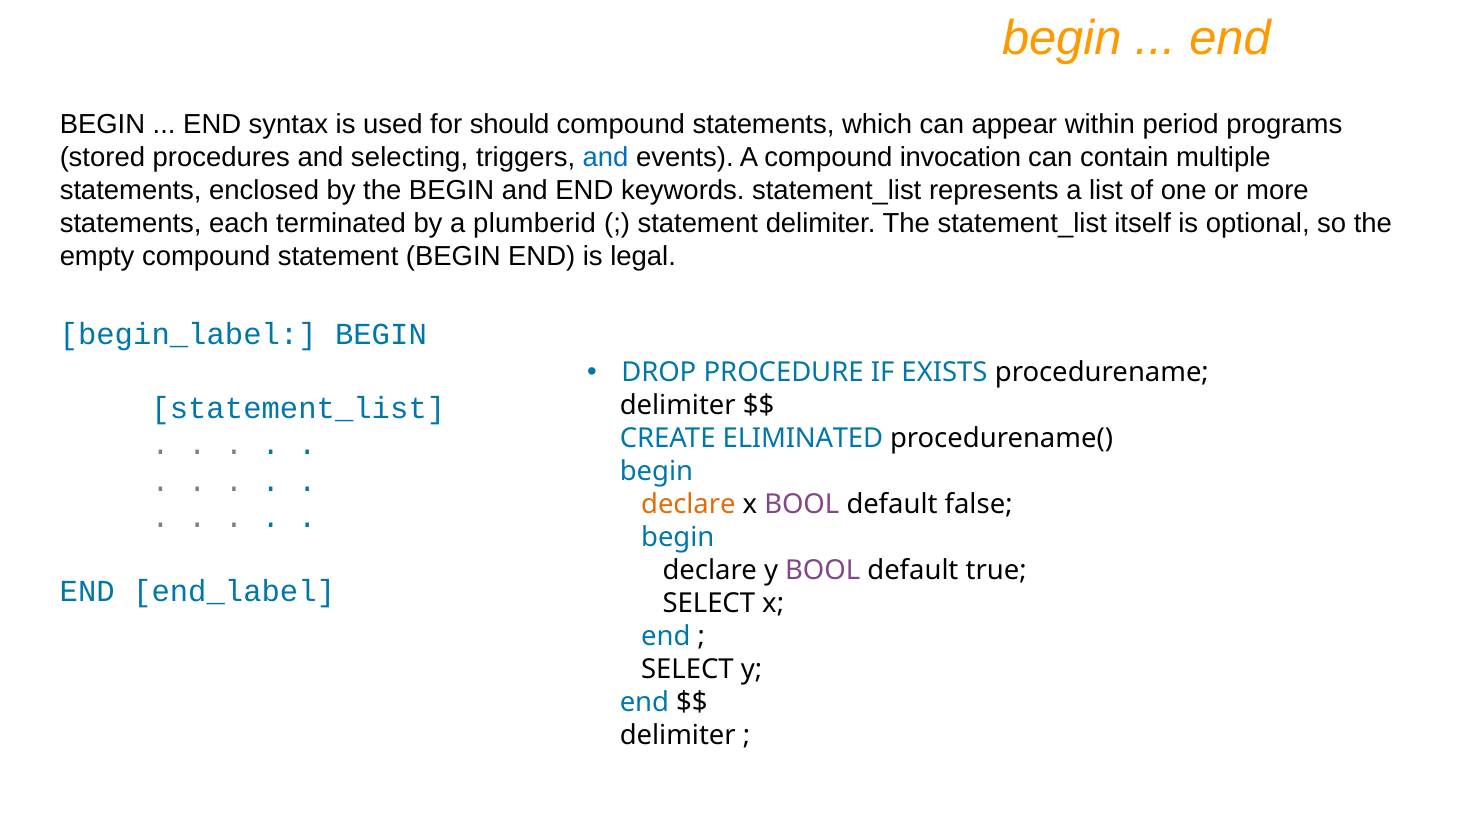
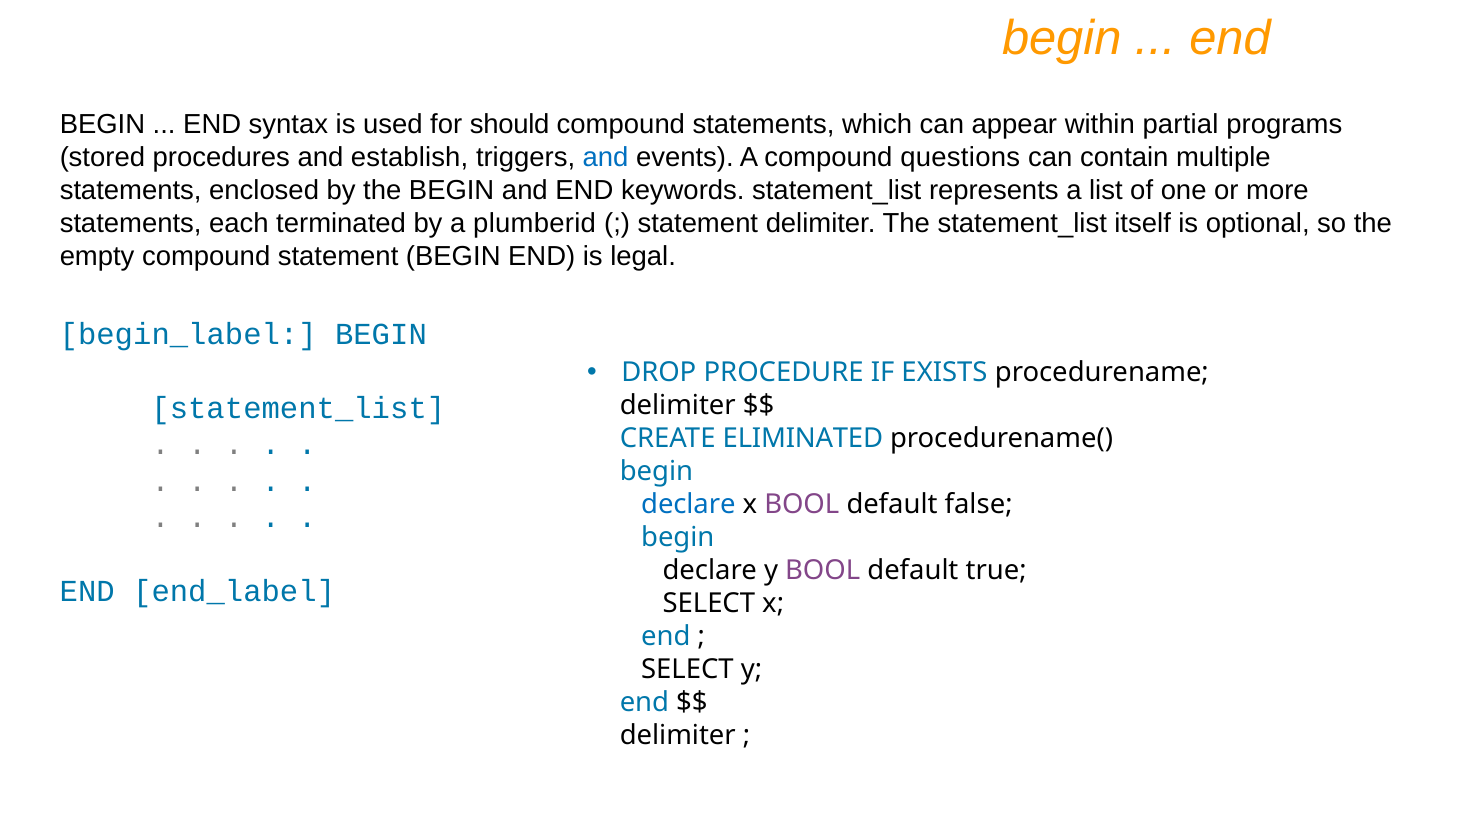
period: period -> partial
selecting: selecting -> establish
invocation: invocation -> questions
declare at (688, 504) colour: orange -> blue
